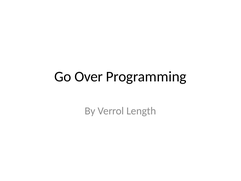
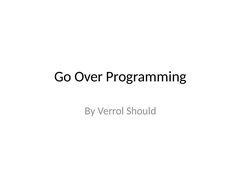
Length: Length -> Should
